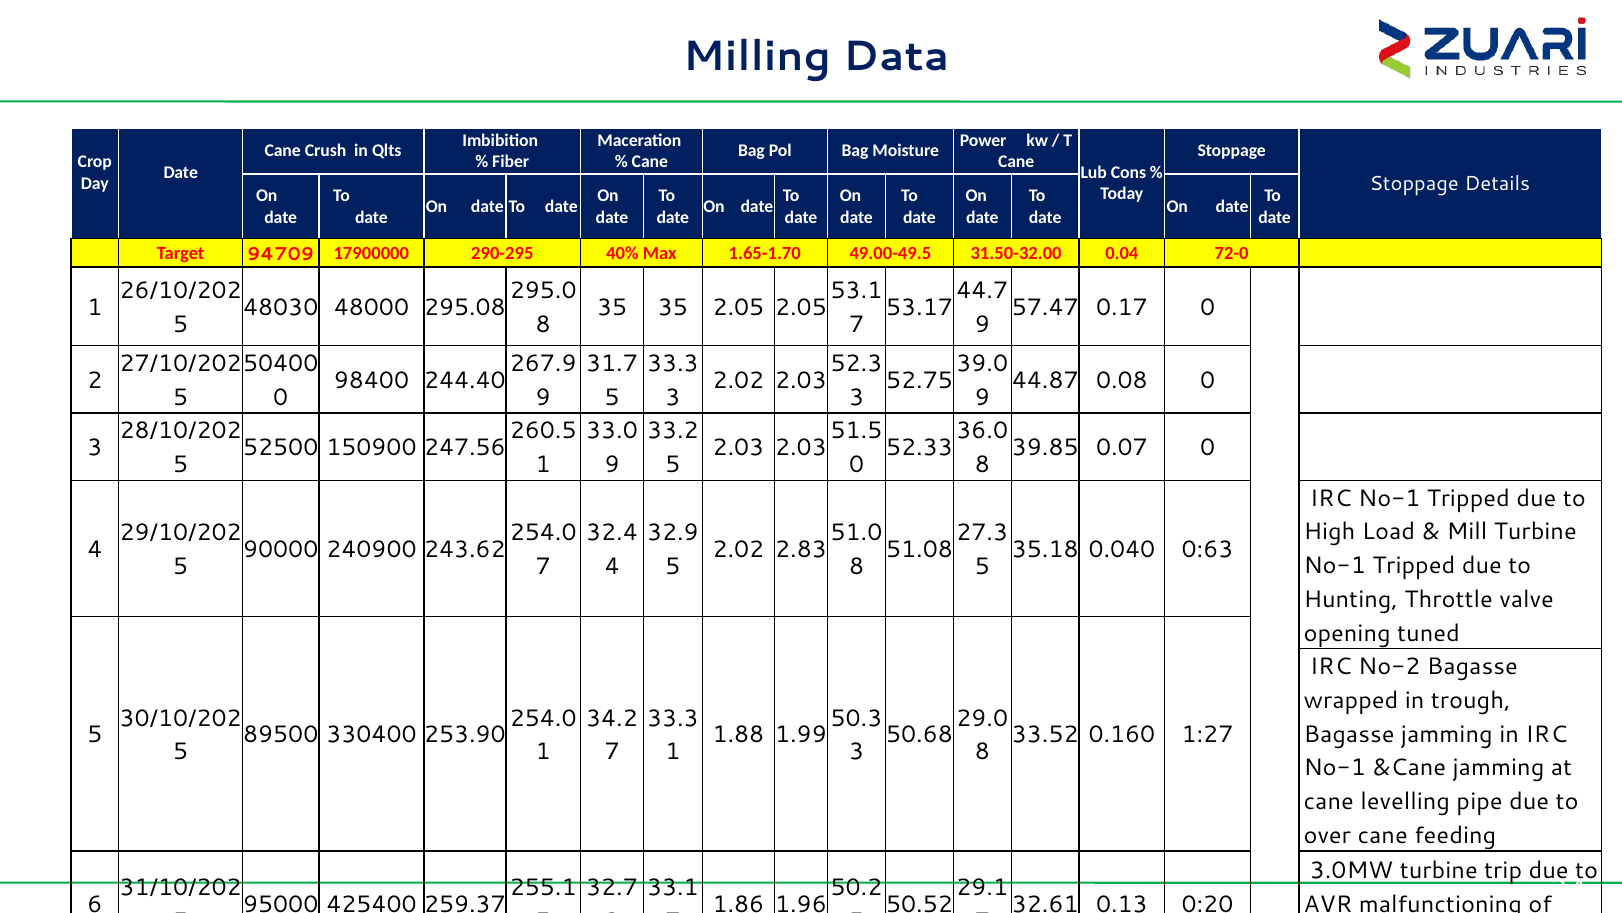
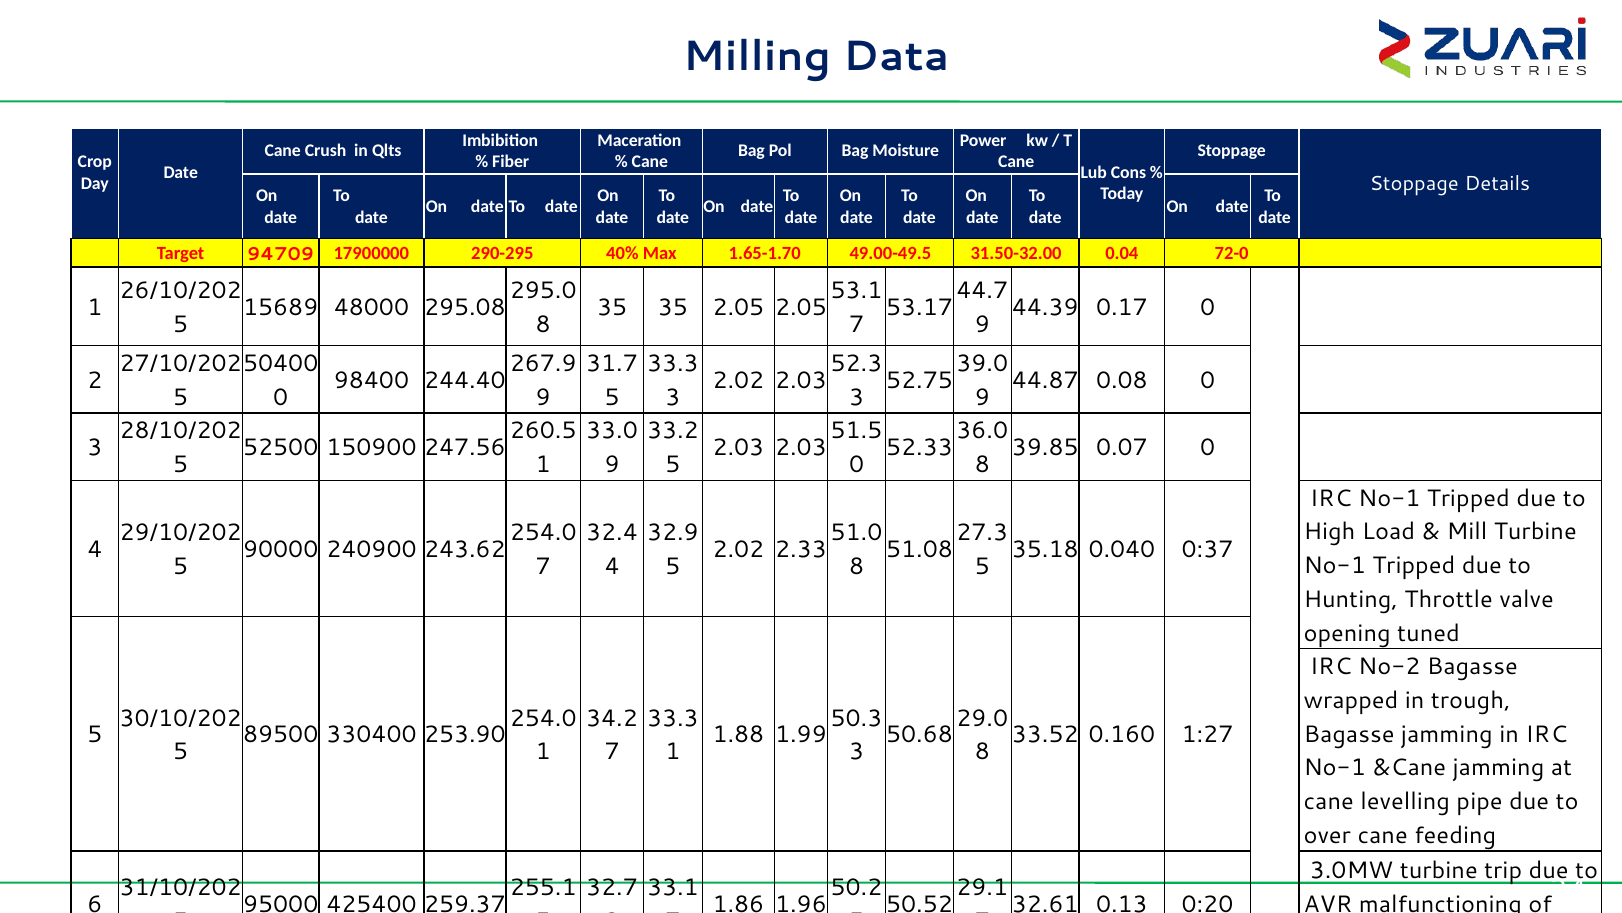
48030: 48030 -> 15689
57.47: 57.47 -> 44.39
2.83: 2.83 -> 2.33
0:63: 0:63 -> 0:37
